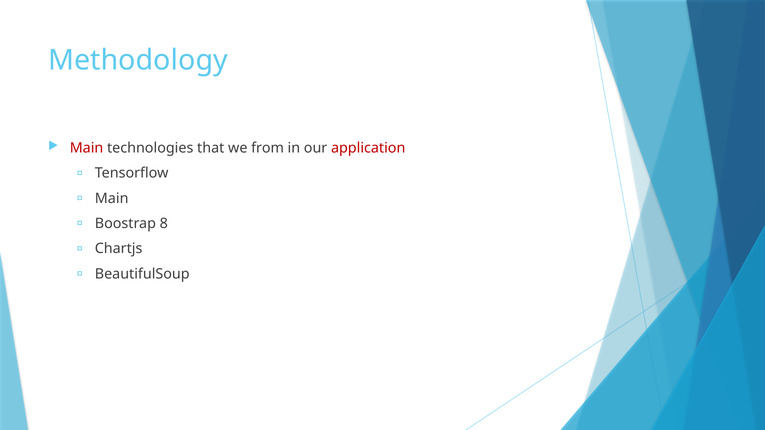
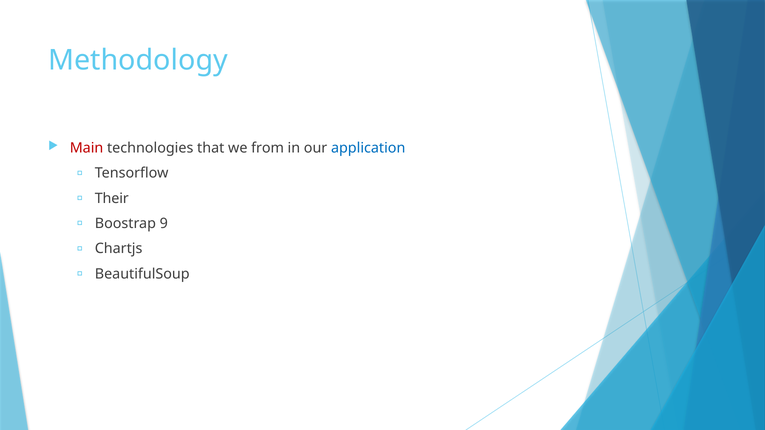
application colour: red -> blue
Main at (112, 198): Main -> Their
8: 8 -> 9
